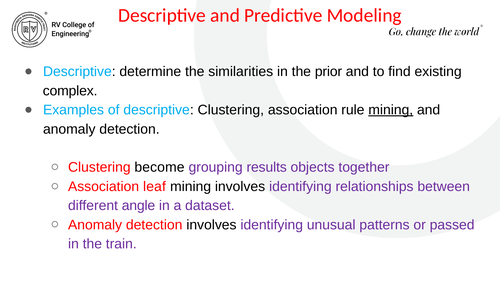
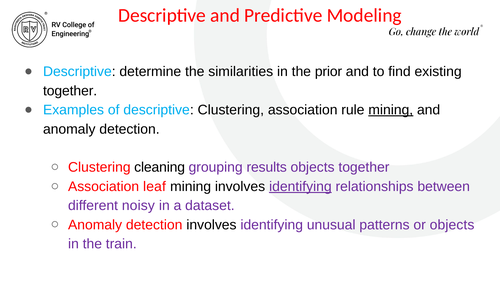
complex at (70, 91): complex -> together
become: become -> cleaning
identifying at (300, 187) underline: none -> present
angle: angle -> noisy
or passed: passed -> objects
